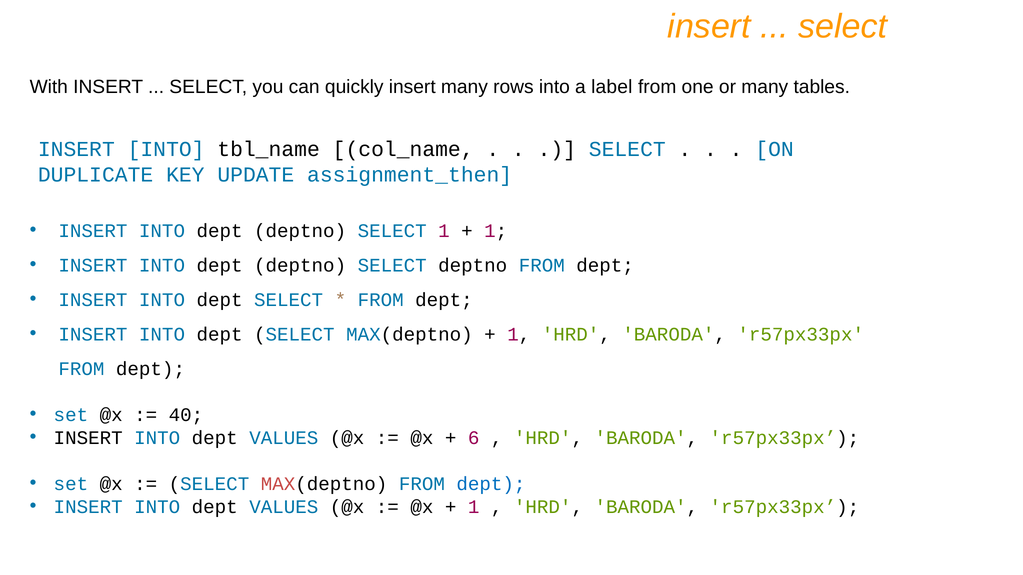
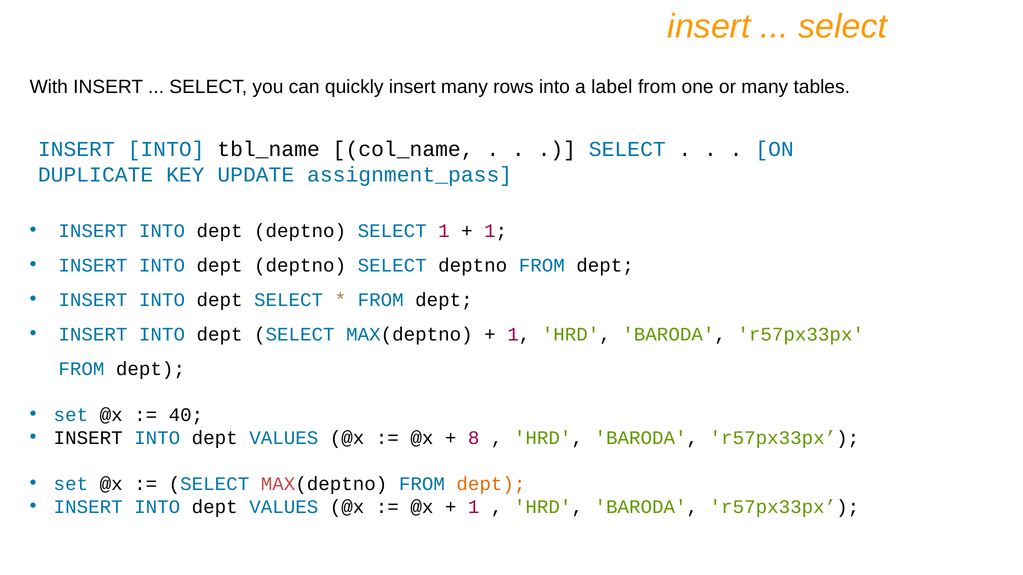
assignment_then: assignment_then -> assignment_pass
6: 6 -> 8
dept at (491, 484) colour: blue -> orange
